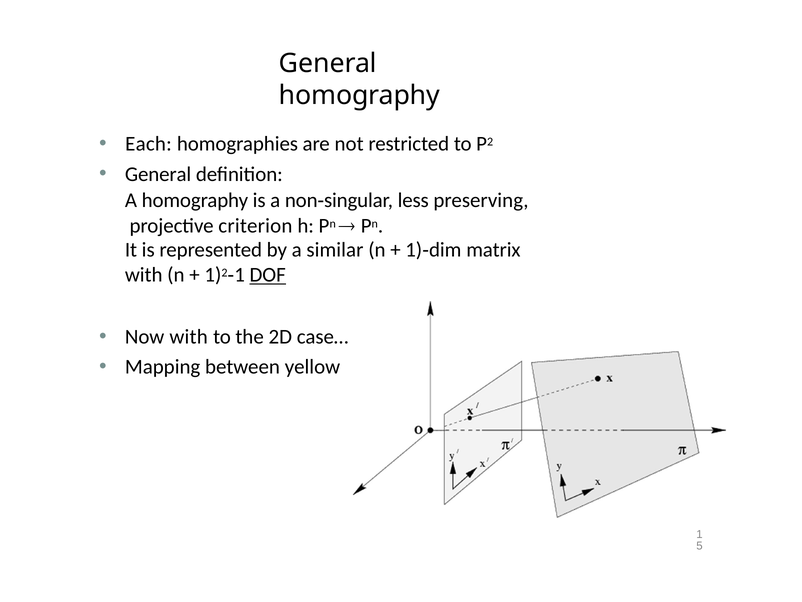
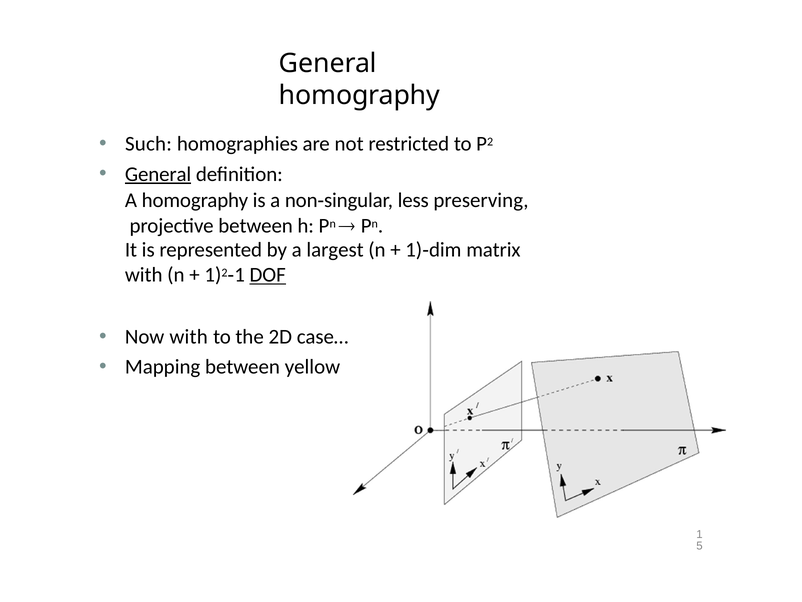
Each: Each -> Such
General at (158, 174) underline: none -> present
projective criterion: criterion -> between
similar: similar -> largest
